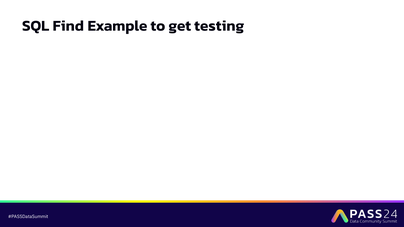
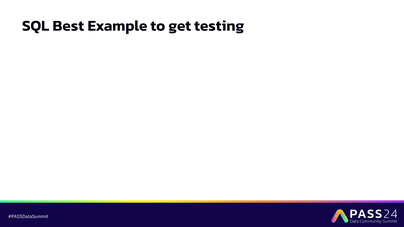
Find: Find -> Best
